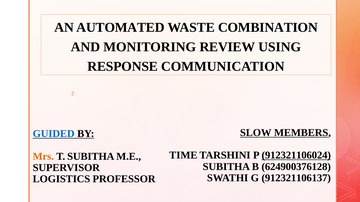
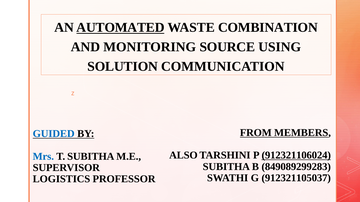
AUTOMATED underline: none -> present
REVIEW: REVIEW -> SOURCE
RESPONSE: RESPONSE -> SOLUTION
SLOW: SLOW -> FROM
TIME: TIME -> ALSO
Mrs colour: orange -> blue
624900376128: 624900376128 -> 849089299283
912321106137: 912321106137 -> 912321105037
